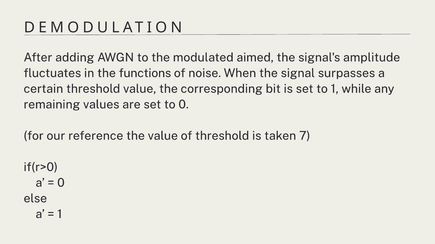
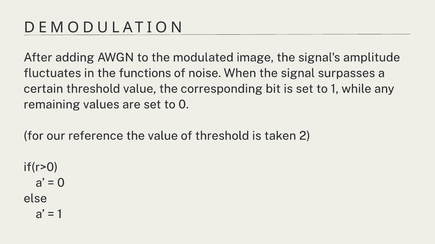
aimed: aimed -> image
7: 7 -> 2
